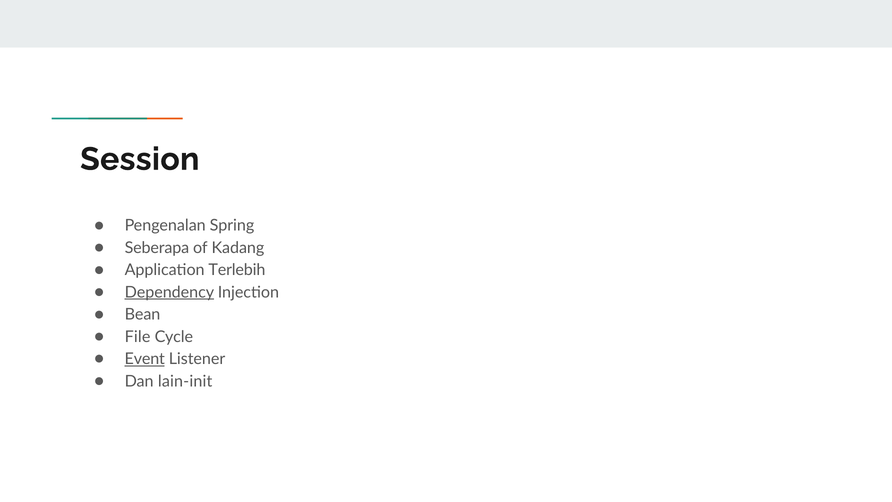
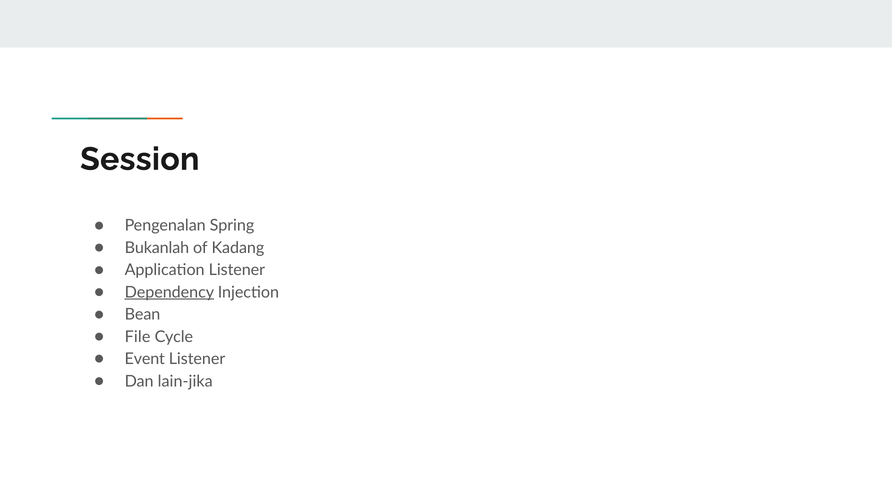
Seberapa: Seberapa -> Bukanlah
Application Terlebih: Terlebih -> Listener
Event underline: present -> none
lain-init: lain-init -> lain-jika
